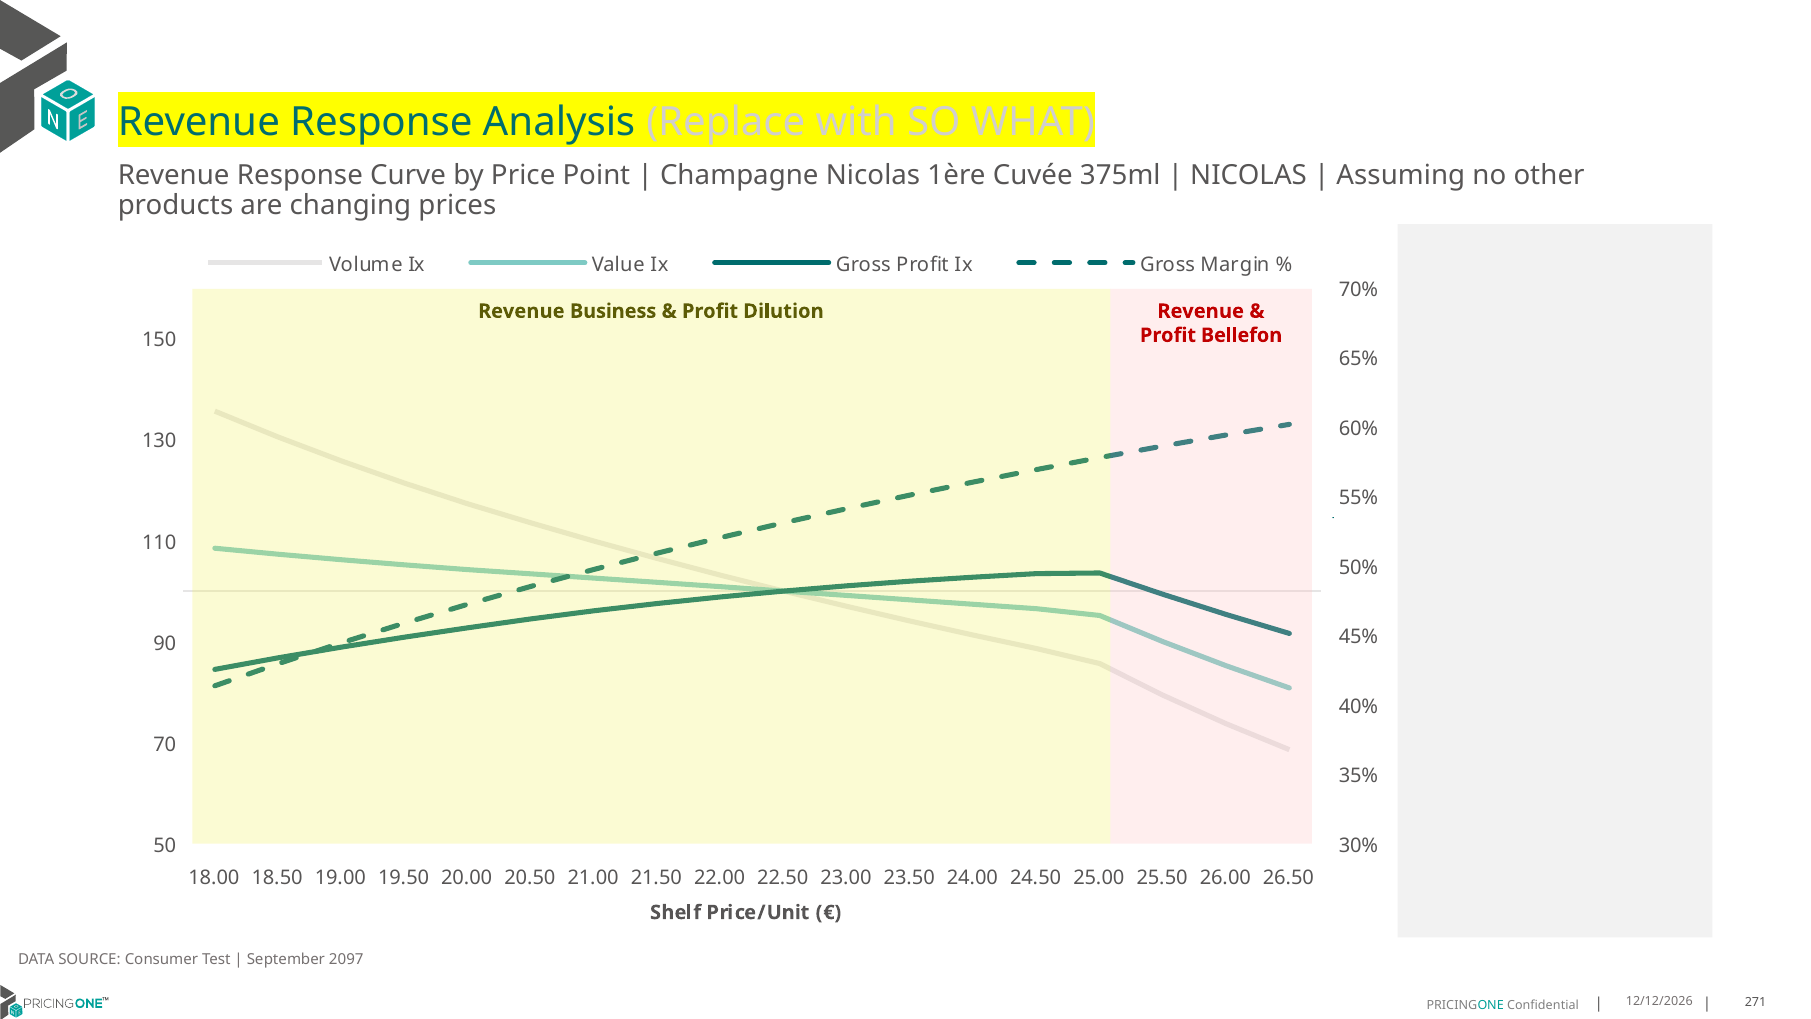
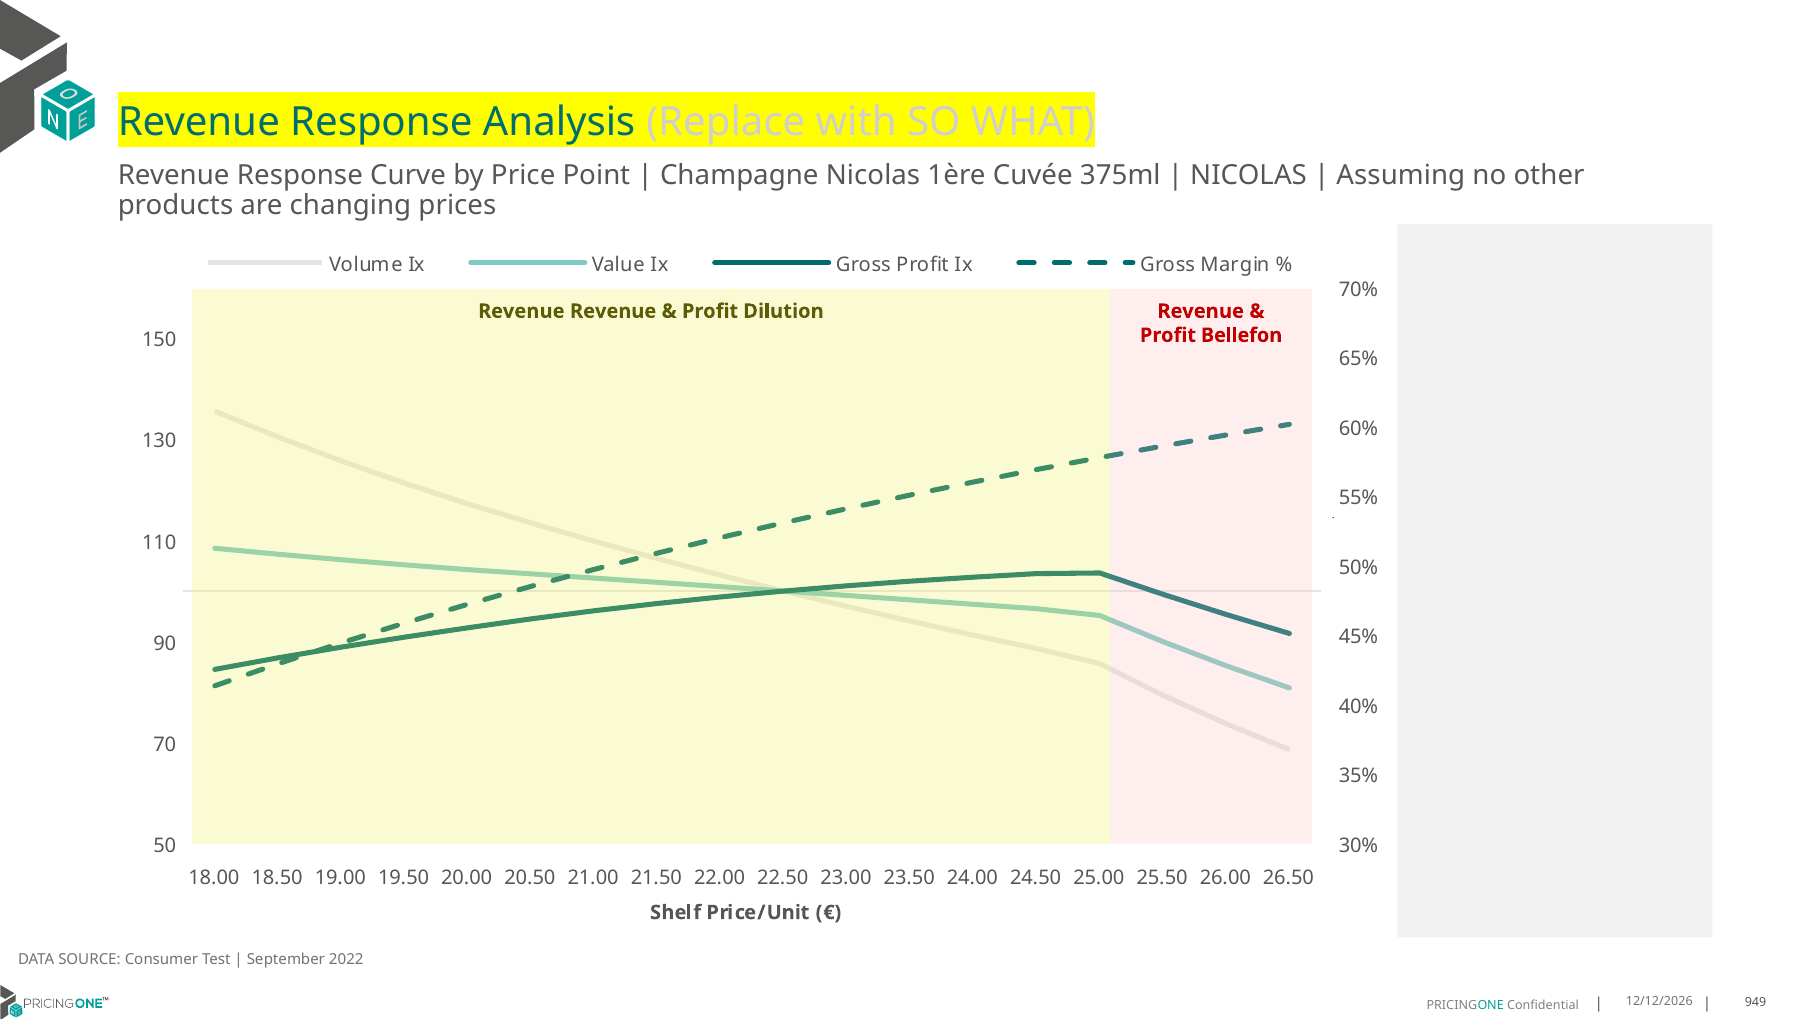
Revenue Business: Business -> Revenue
2097: 2097 -> 2022
271: 271 -> 949
